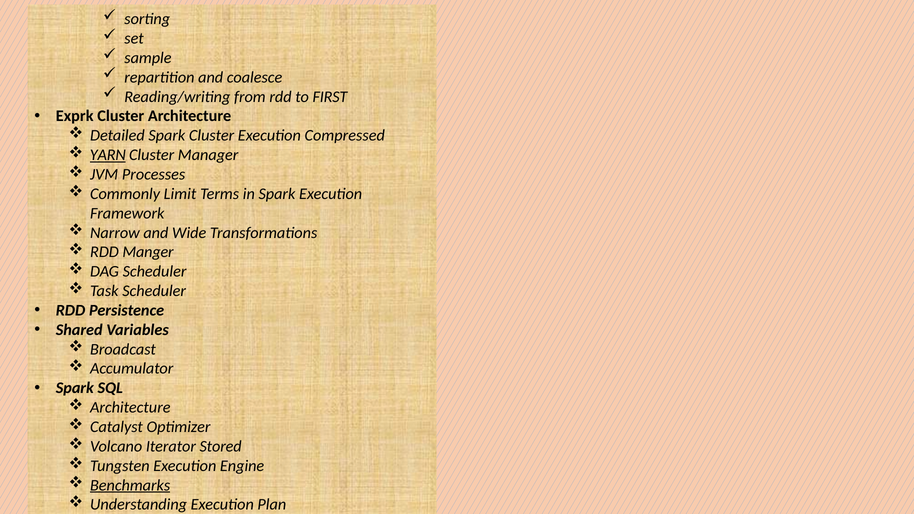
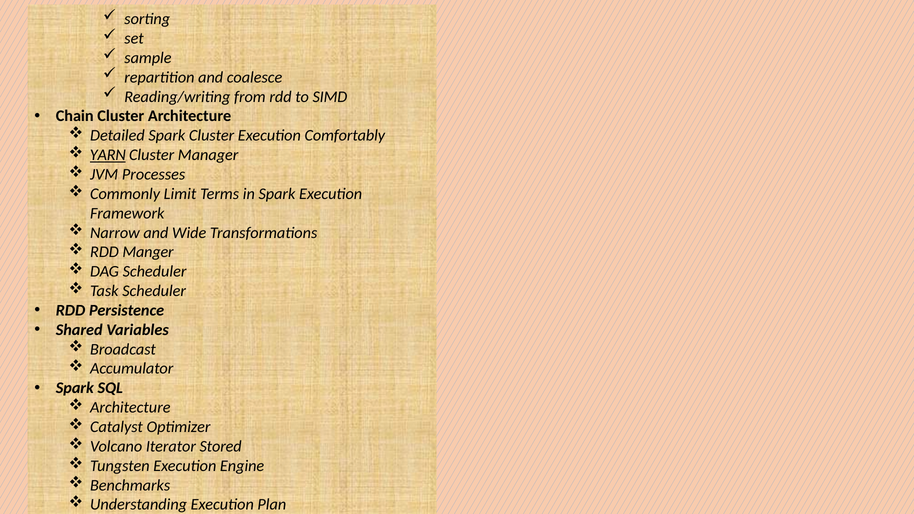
FIRST: FIRST -> SIMD
Exprk: Exprk -> Chain
Compressed: Compressed -> Comfortably
Benchmarks underline: present -> none
